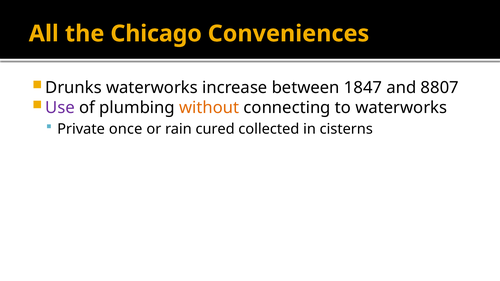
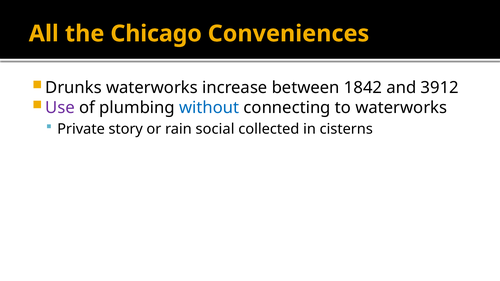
1847: 1847 -> 1842
8807: 8807 -> 3912
without colour: orange -> blue
once: once -> story
cured: cured -> social
